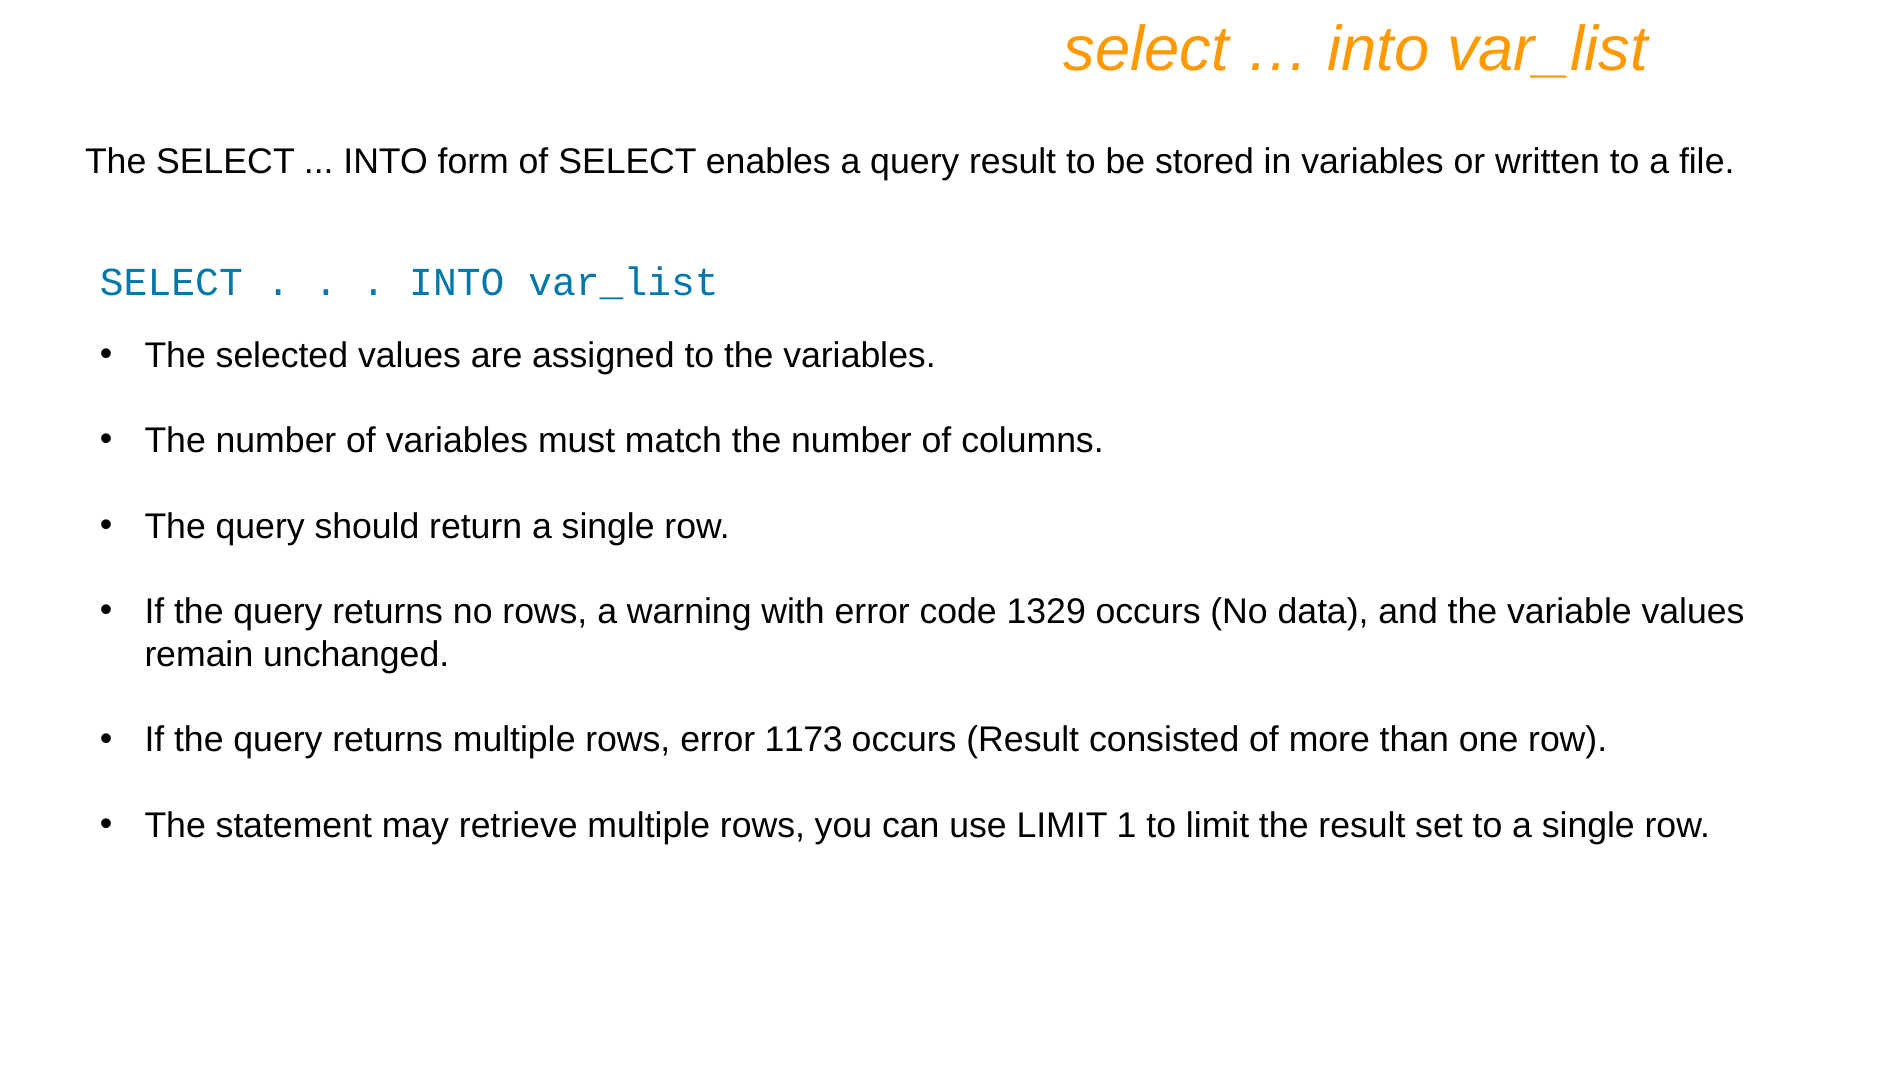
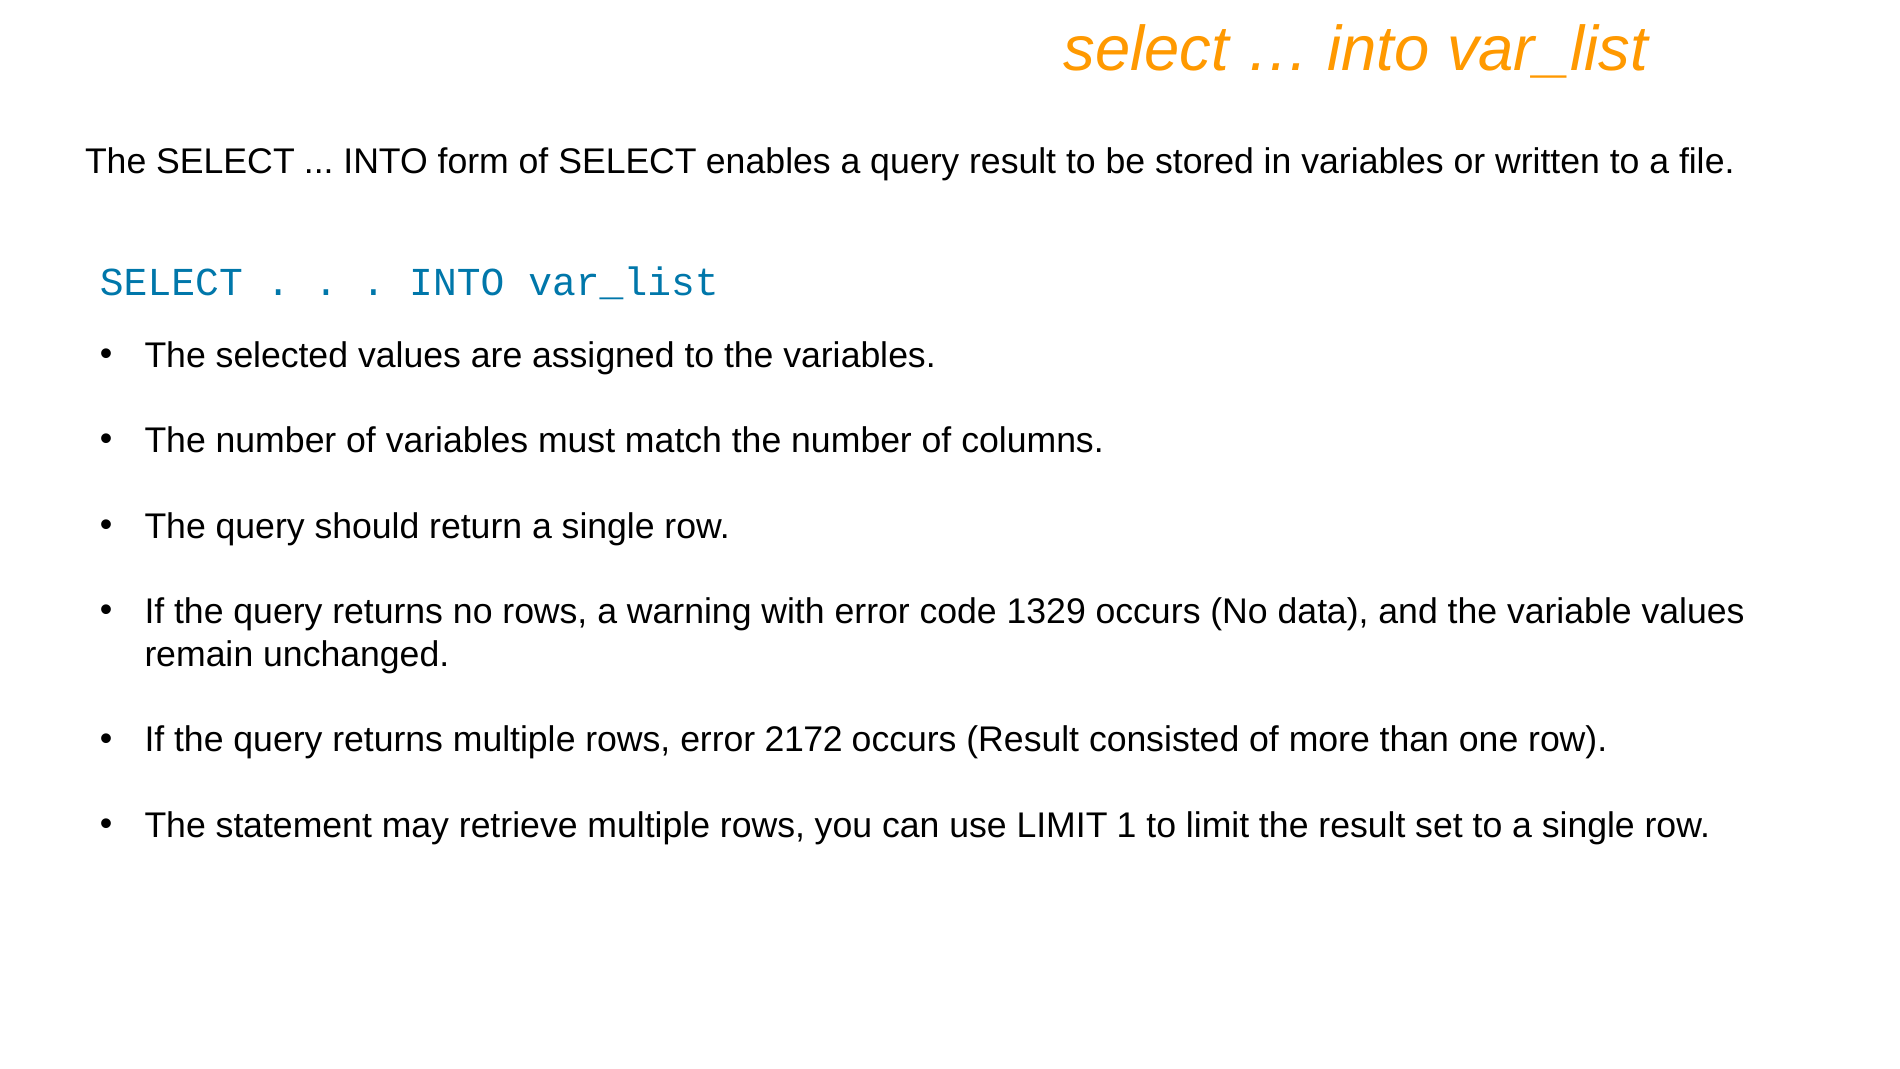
1173: 1173 -> 2172
